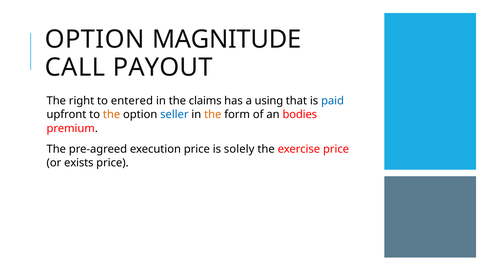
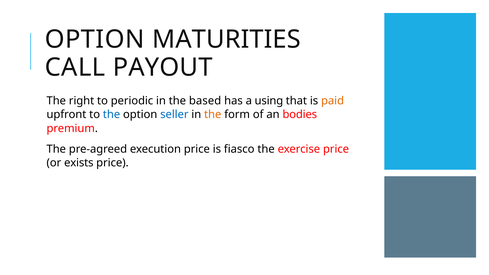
MAGNITUDE: MAGNITUDE -> MATURITIES
entered: entered -> periodic
claims: claims -> based
paid colour: blue -> orange
the at (112, 115) colour: orange -> blue
solely: solely -> fiasco
